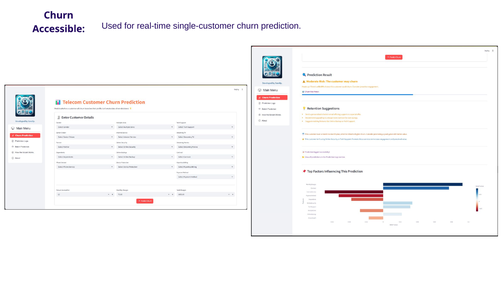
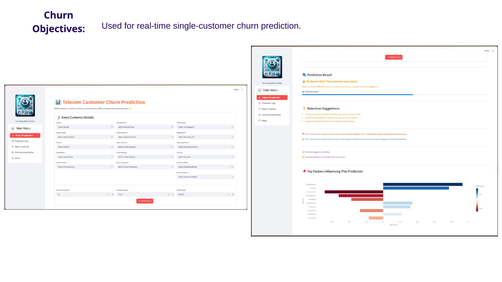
Accessible: Accessible -> Objectives
